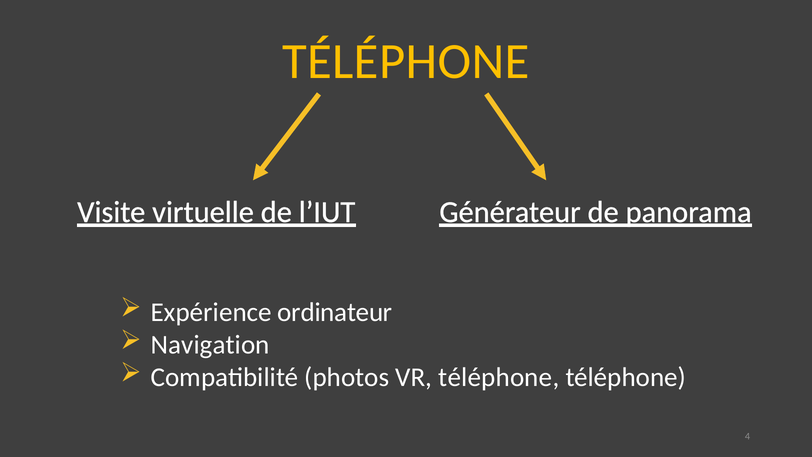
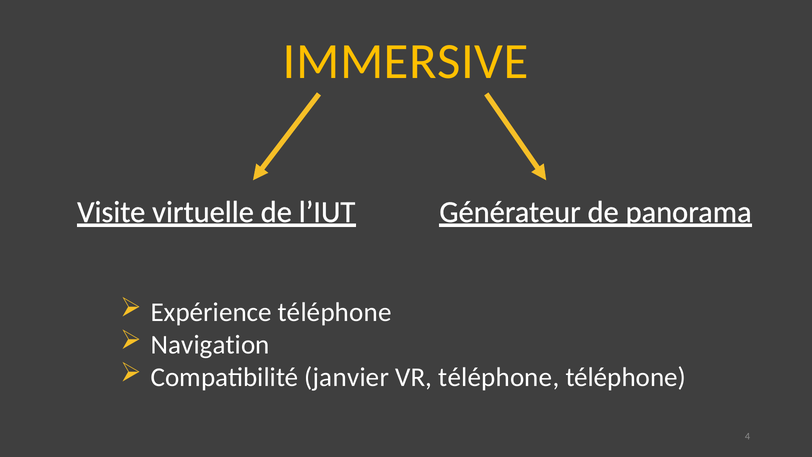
TÉLÉPHONE at (406, 61): TÉLÉPHONE -> IMMERSIVE
Expérience ordinateur: ordinateur -> téléphone
photos: photos -> janvier
